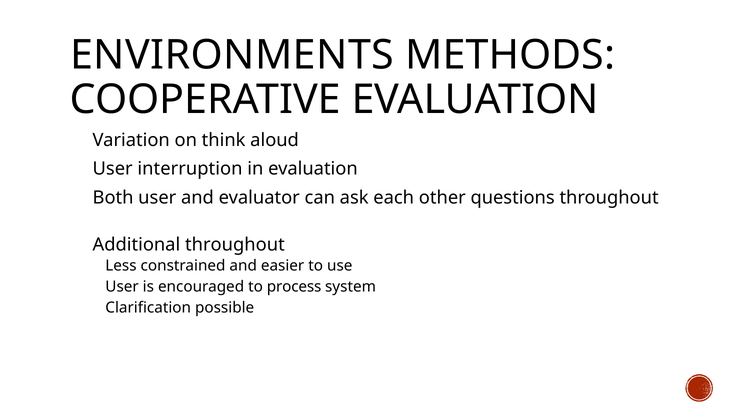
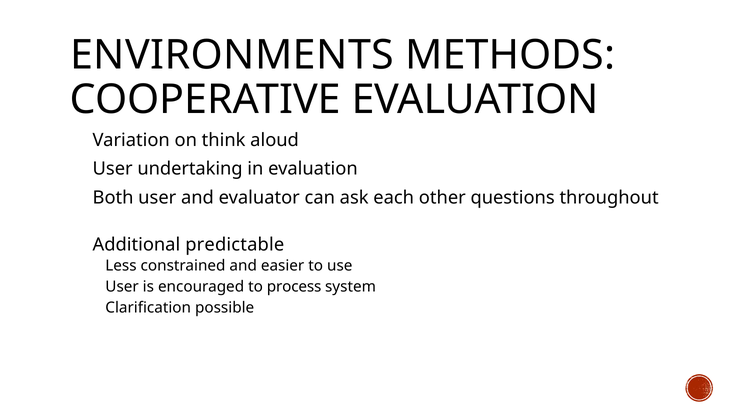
interruption: interruption -> undertaking
throughout at (235, 245): throughout -> predictable
